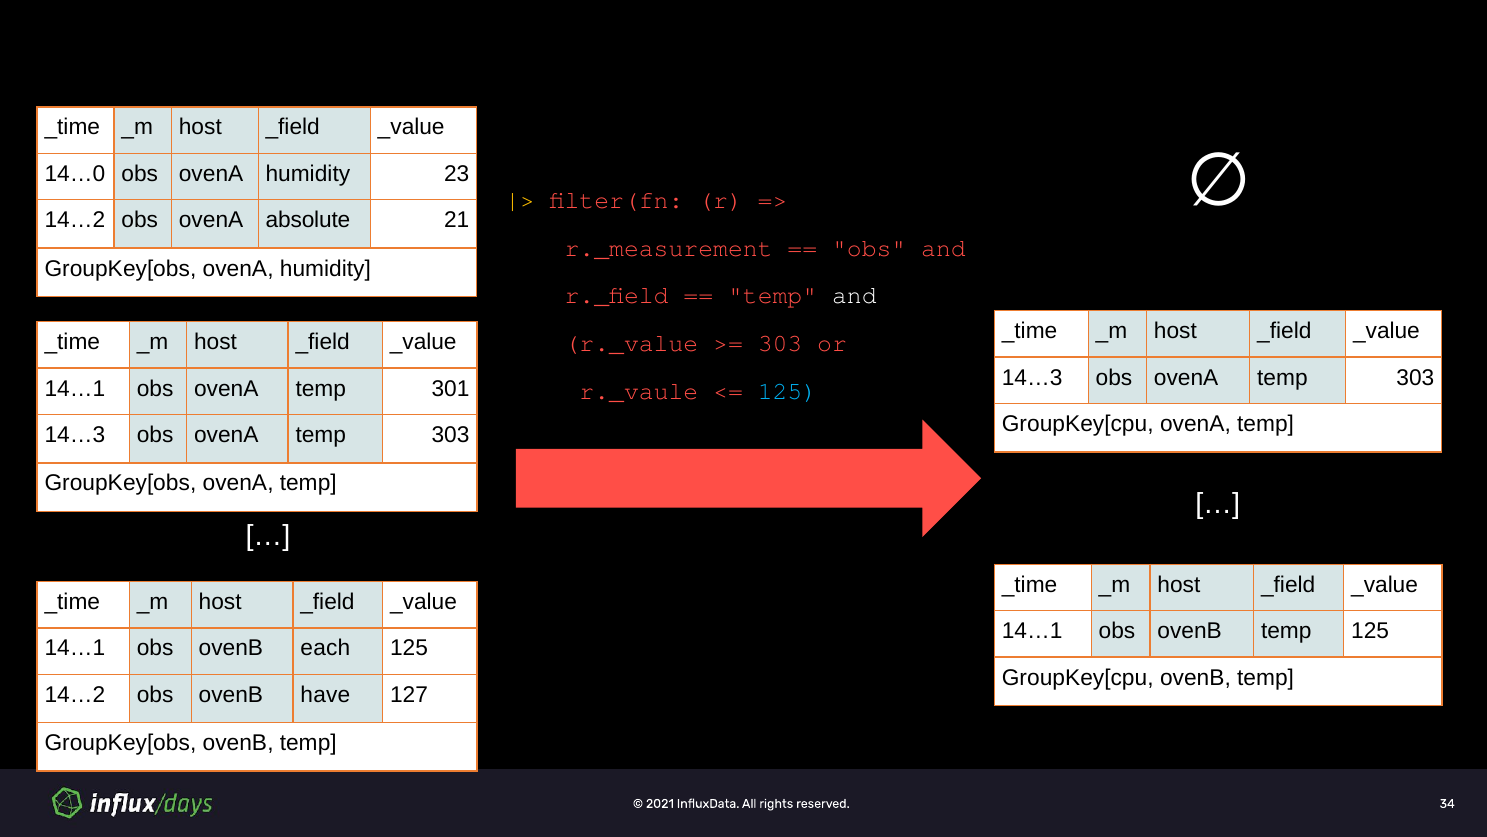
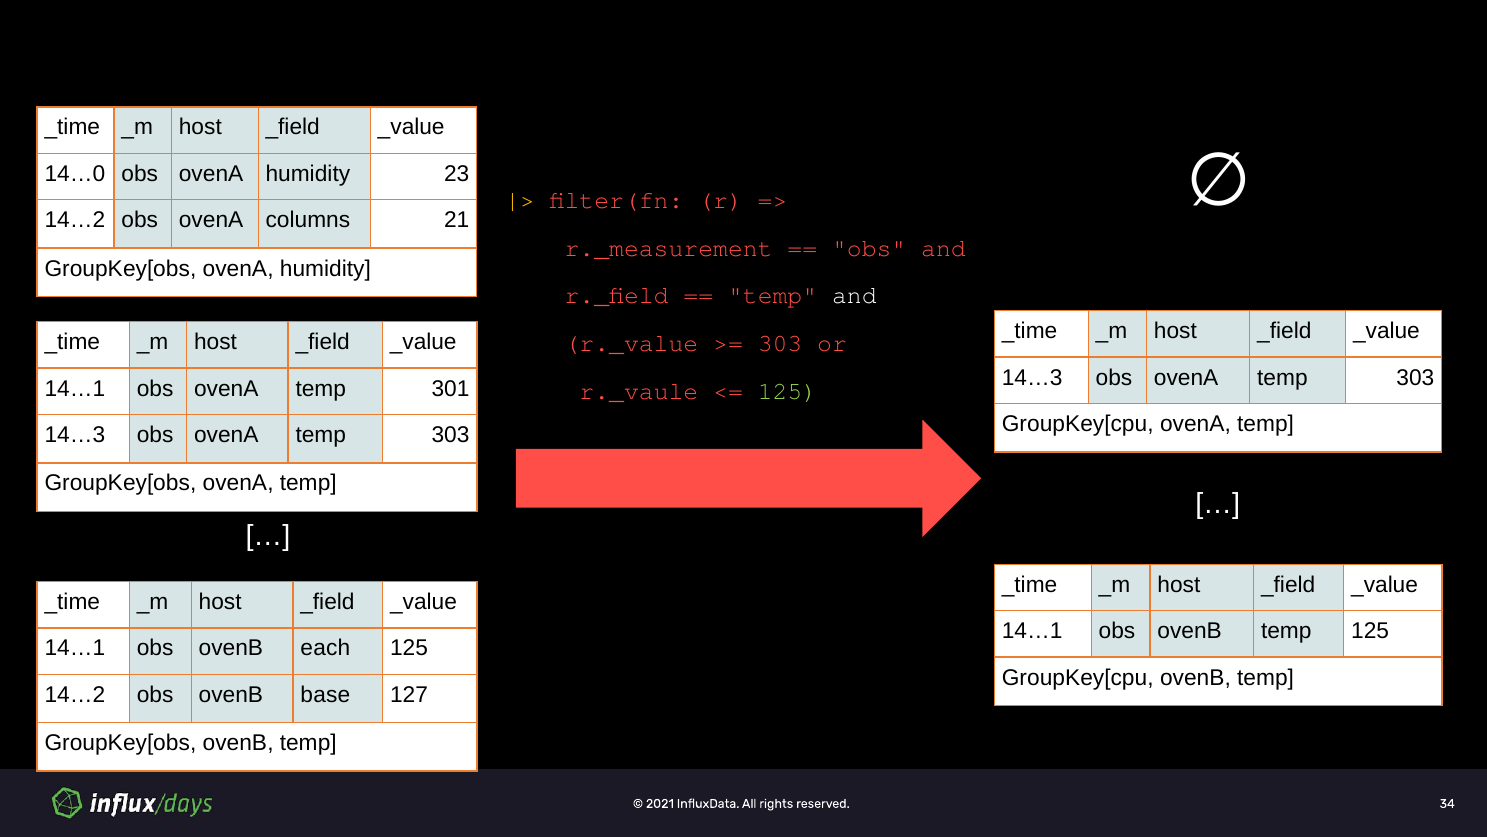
absolute: absolute -> columns
125 at (787, 391) colour: light blue -> light green
have: have -> base
